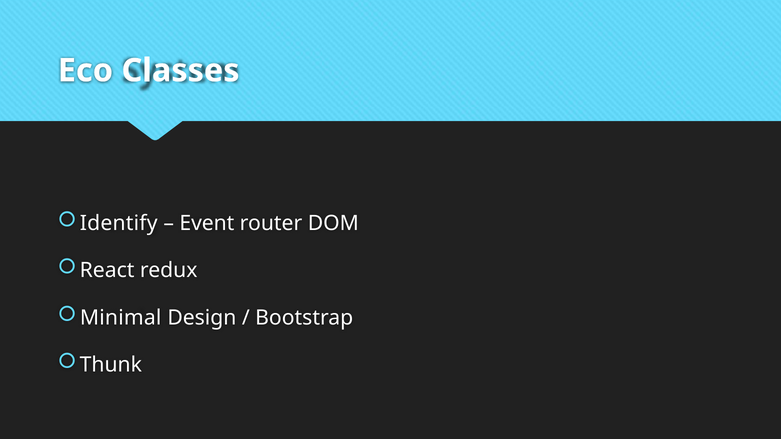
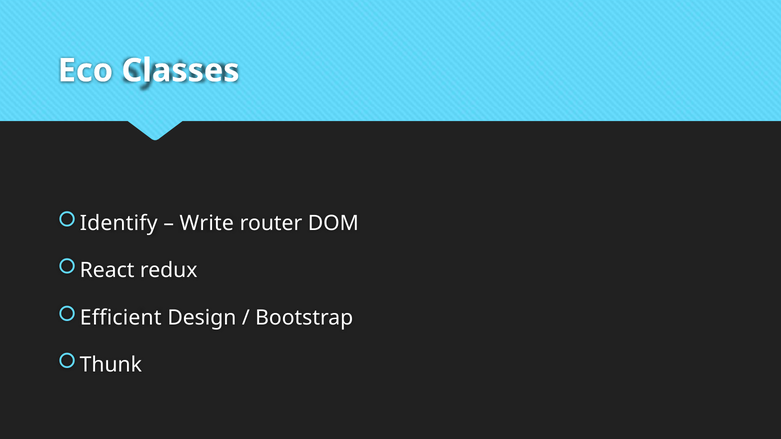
Event: Event -> Write
Minimal: Minimal -> Efficient
